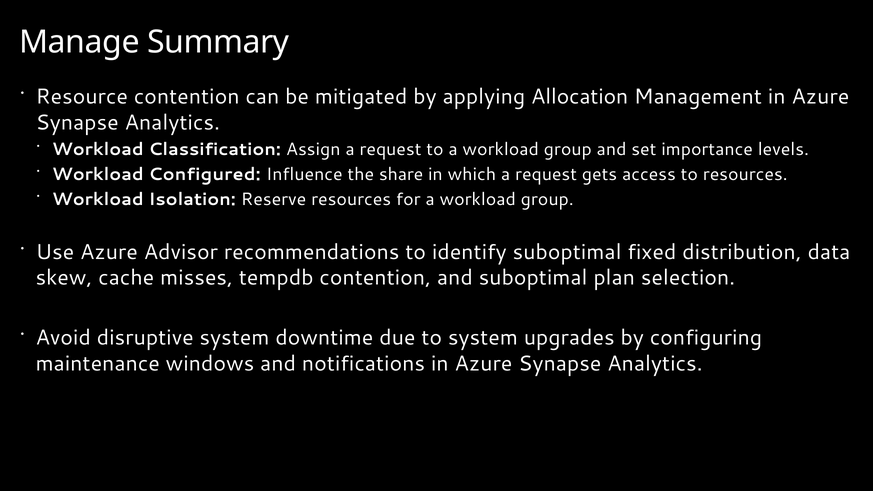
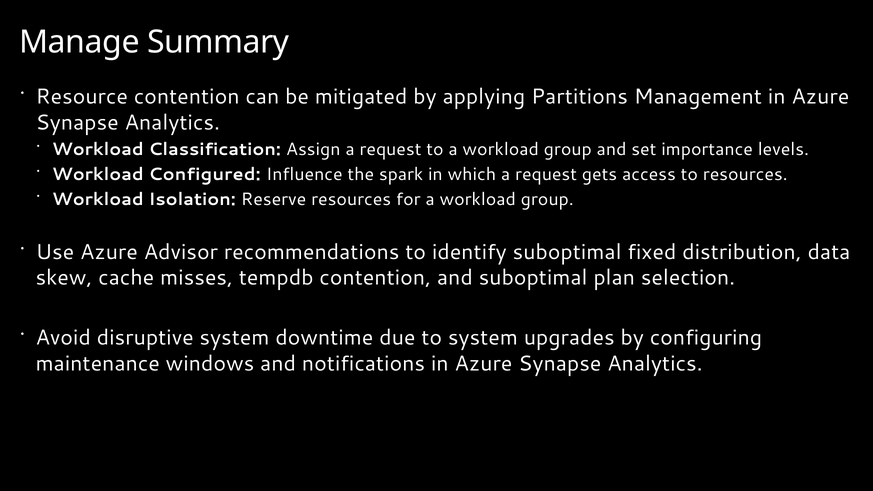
Allocation: Allocation -> Partitions
share: share -> spark
